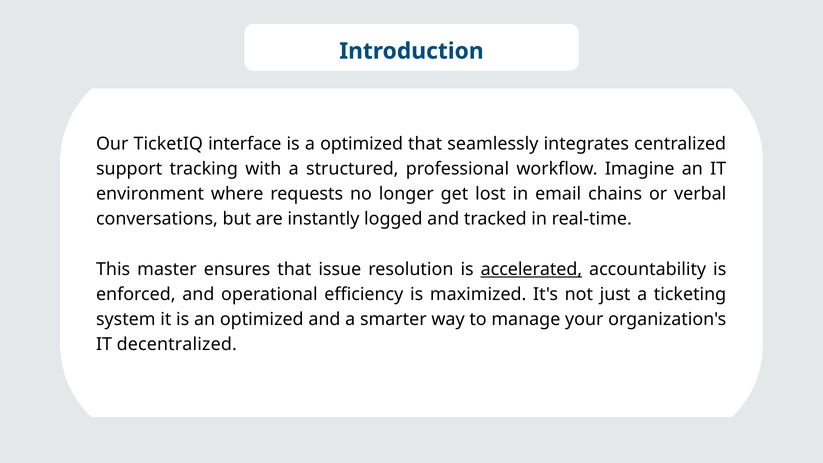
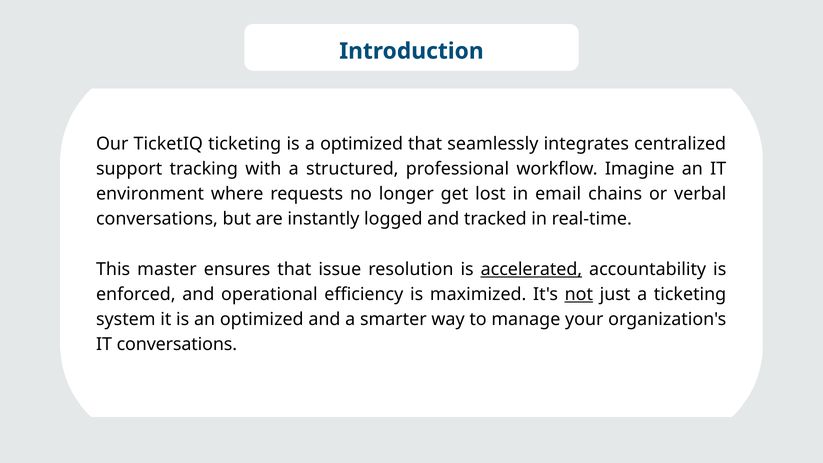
TicketIQ interface: interface -> ticketing
not underline: none -> present
IT decentralized: decentralized -> conversations
